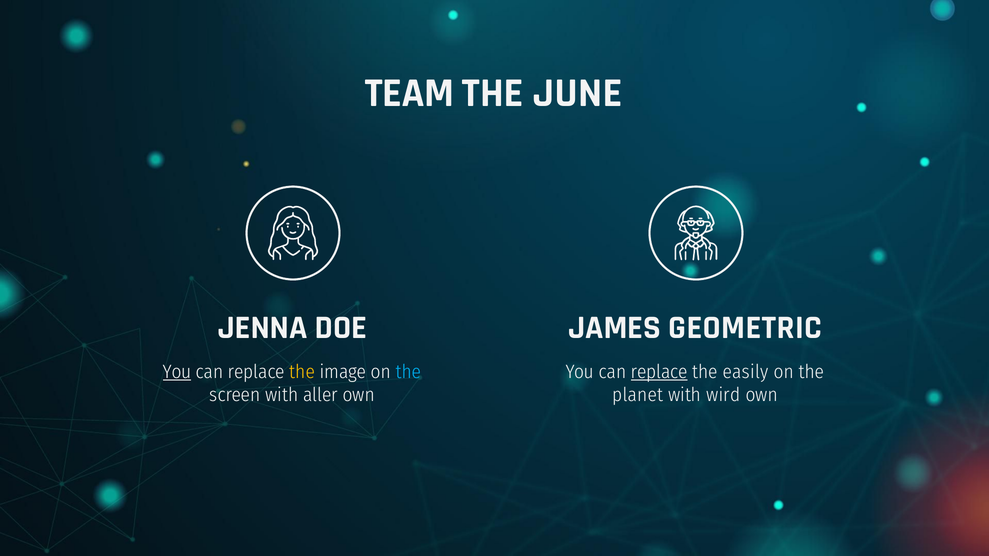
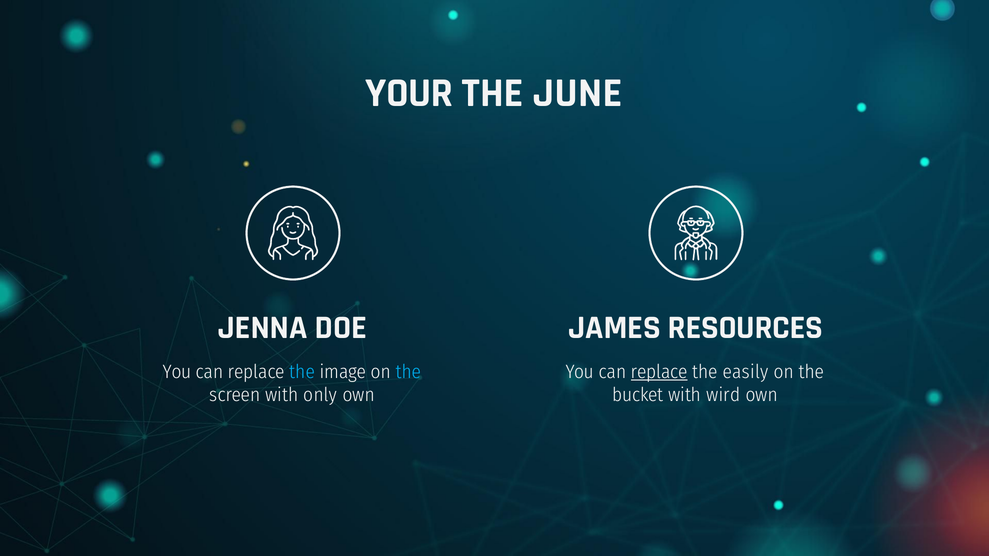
TEAM: TEAM -> YOUR
GEOMETRIC: GEOMETRIC -> RESOURCES
You at (177, 372) underline: present -> none
the at (302, 372) colour: yellow -> light blue
aller: aller -> only
planet: planet -> bucket
